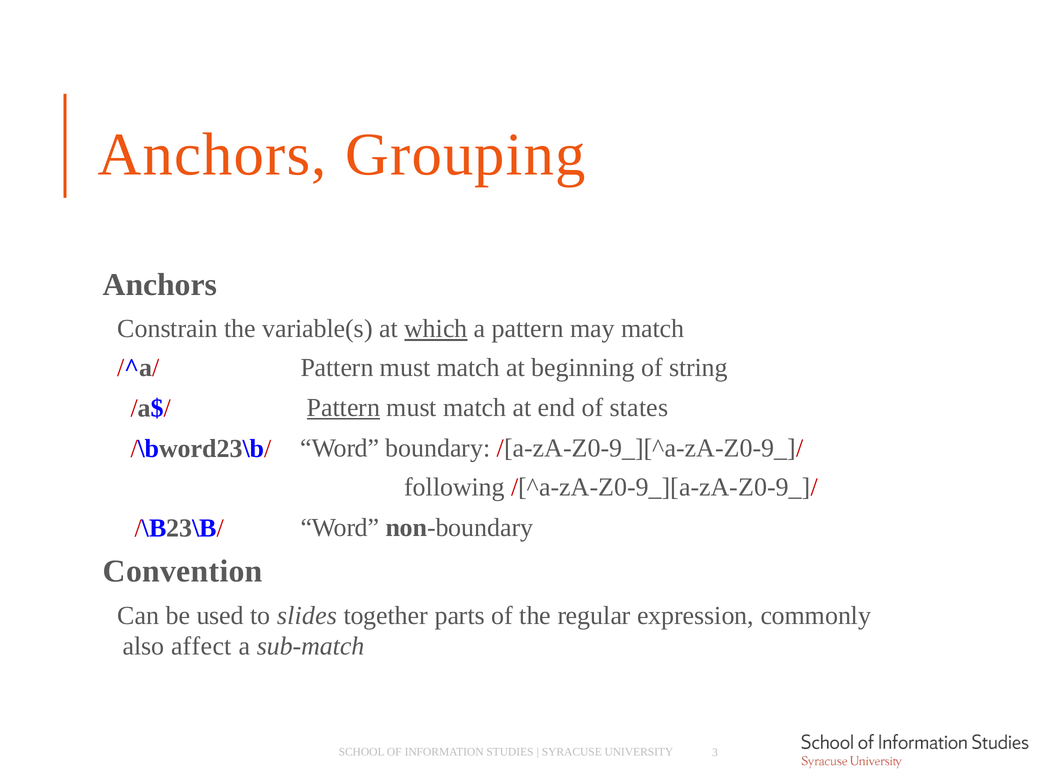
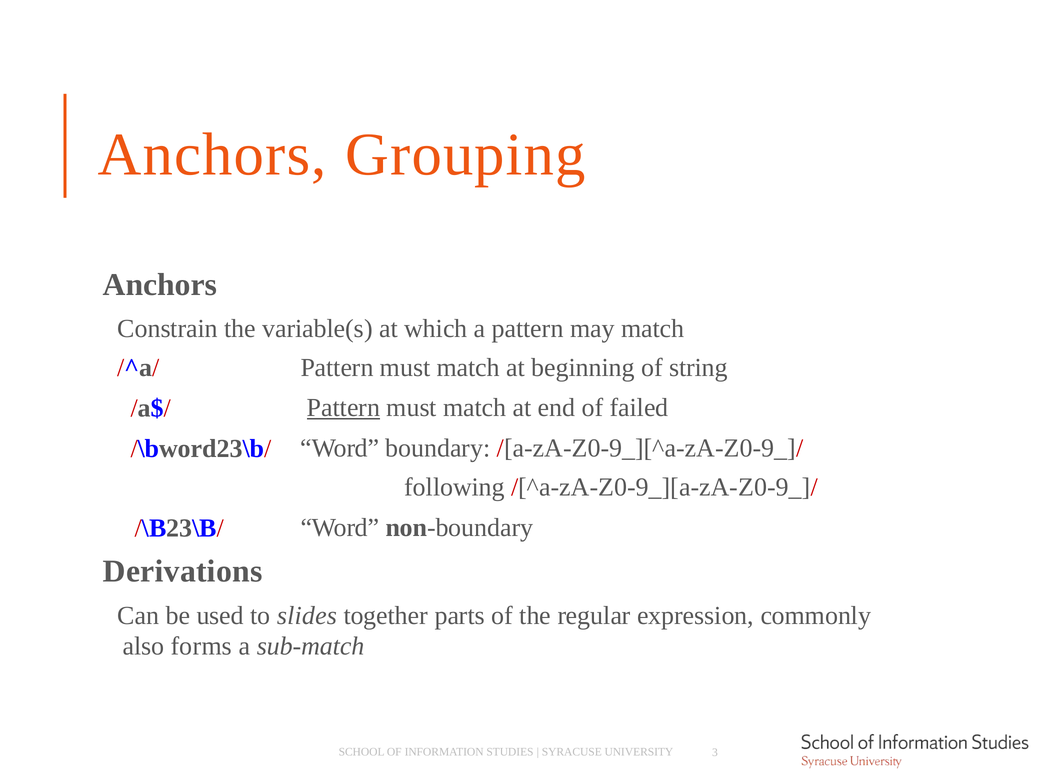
which underline: present -> none
states: states -> failed
Convention: Convention -> Derivations
affect: affect -> forms
